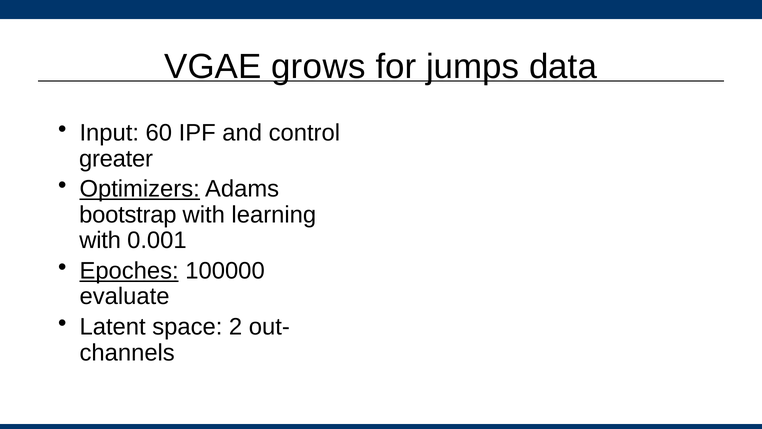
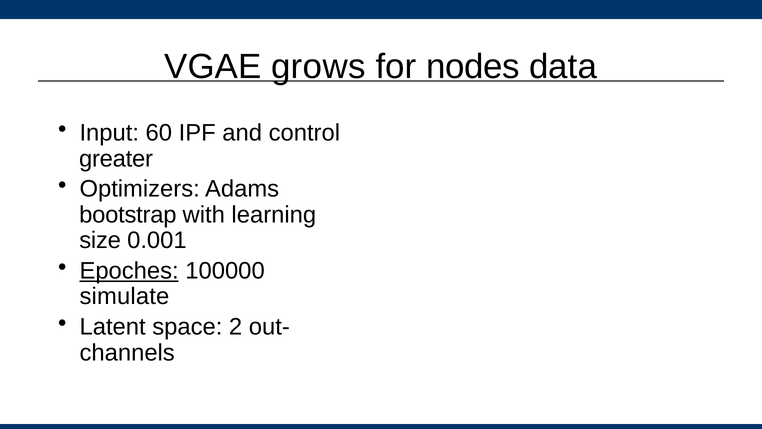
jumps: jumps -> nodes
Optimizers underline: present -> none
with at (100, 240): with -> size
evaluate: evaluate -> simulate
